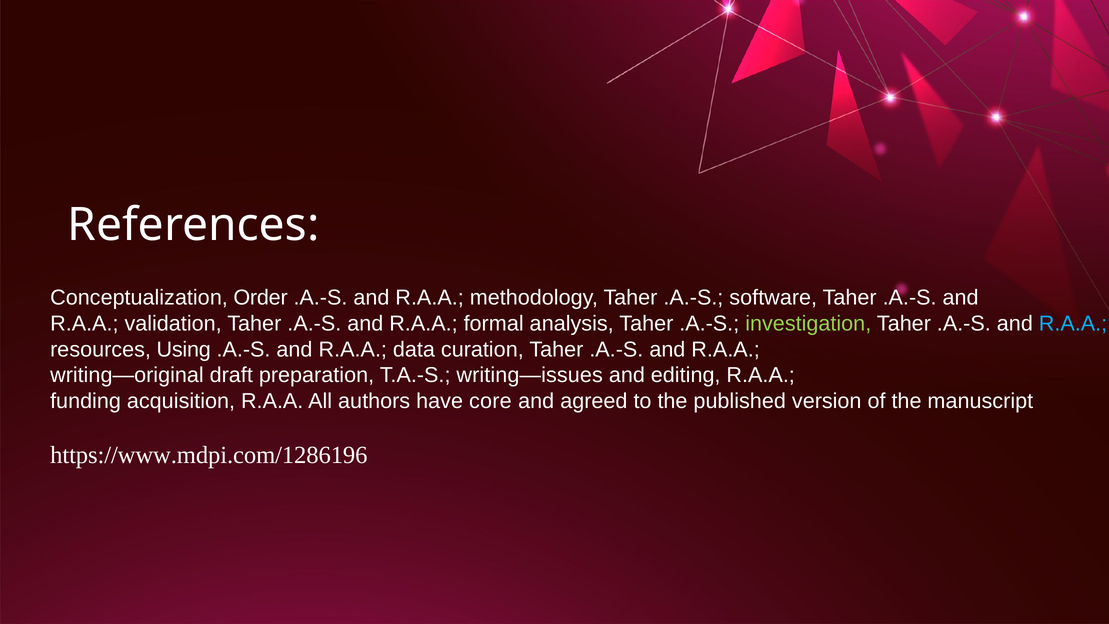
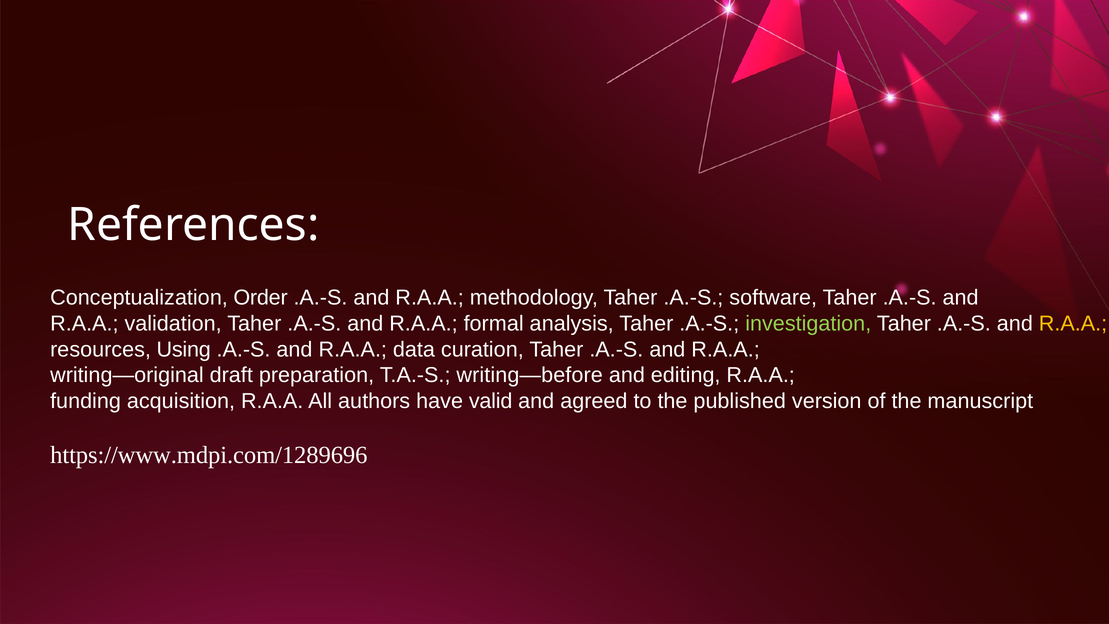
R.A.A at (1073, 323) colour: light blue -> yellow
writing—issues: writing—issues -> writing—before
core: core -> valid
https://www.mdpi.com/1286196: https://www.mdpi.com/1286196 -> https://www.mdpi.com/1289696
